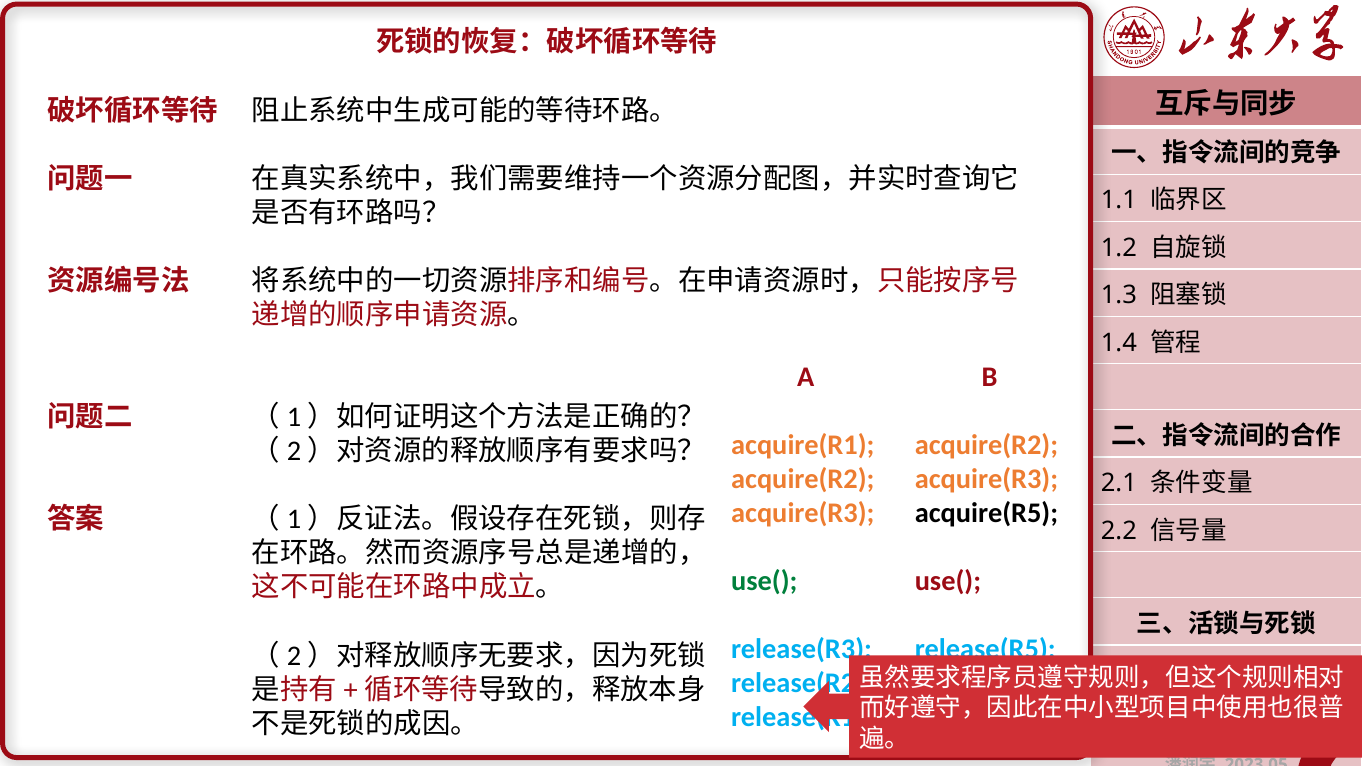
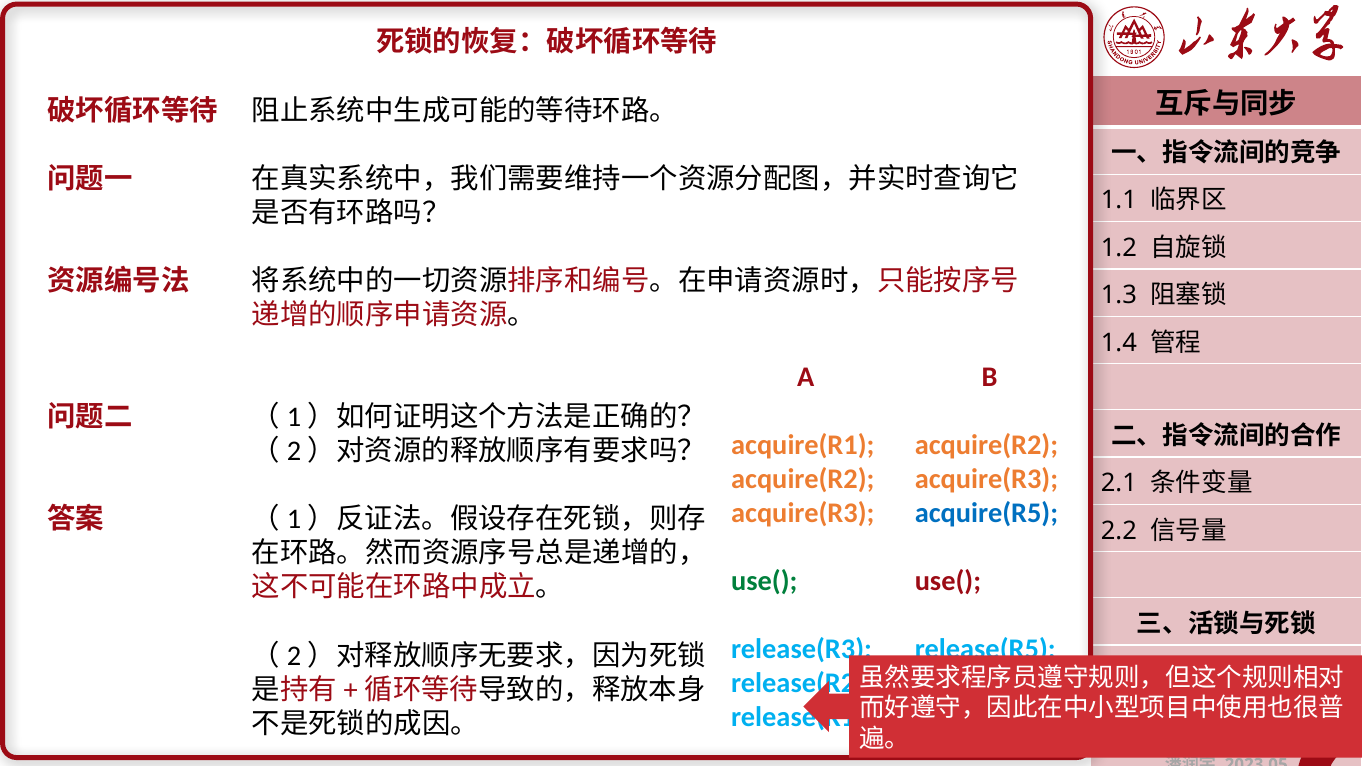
acquire(R5 colour: black -> blue
